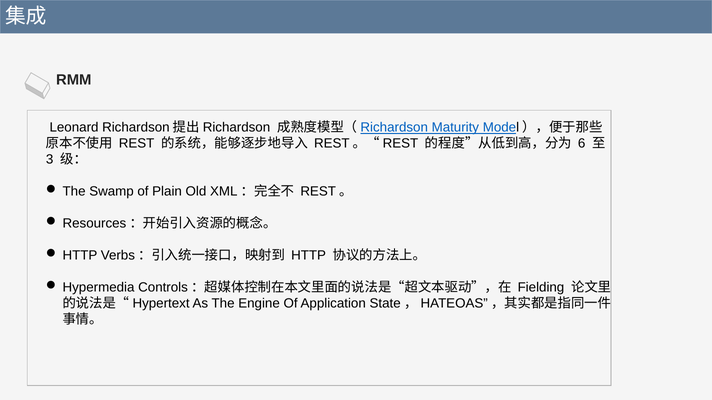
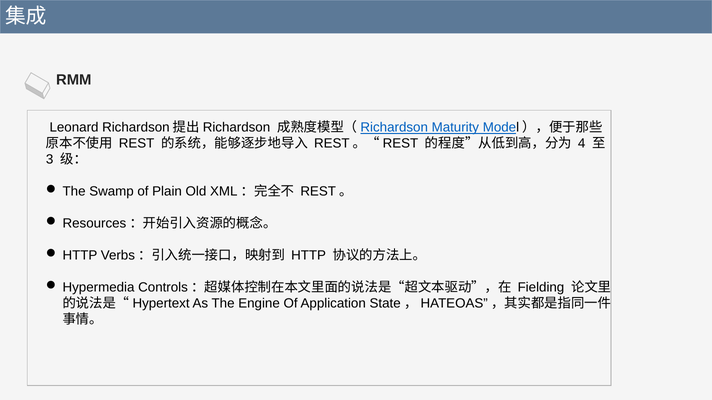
6: 6 -> 4
